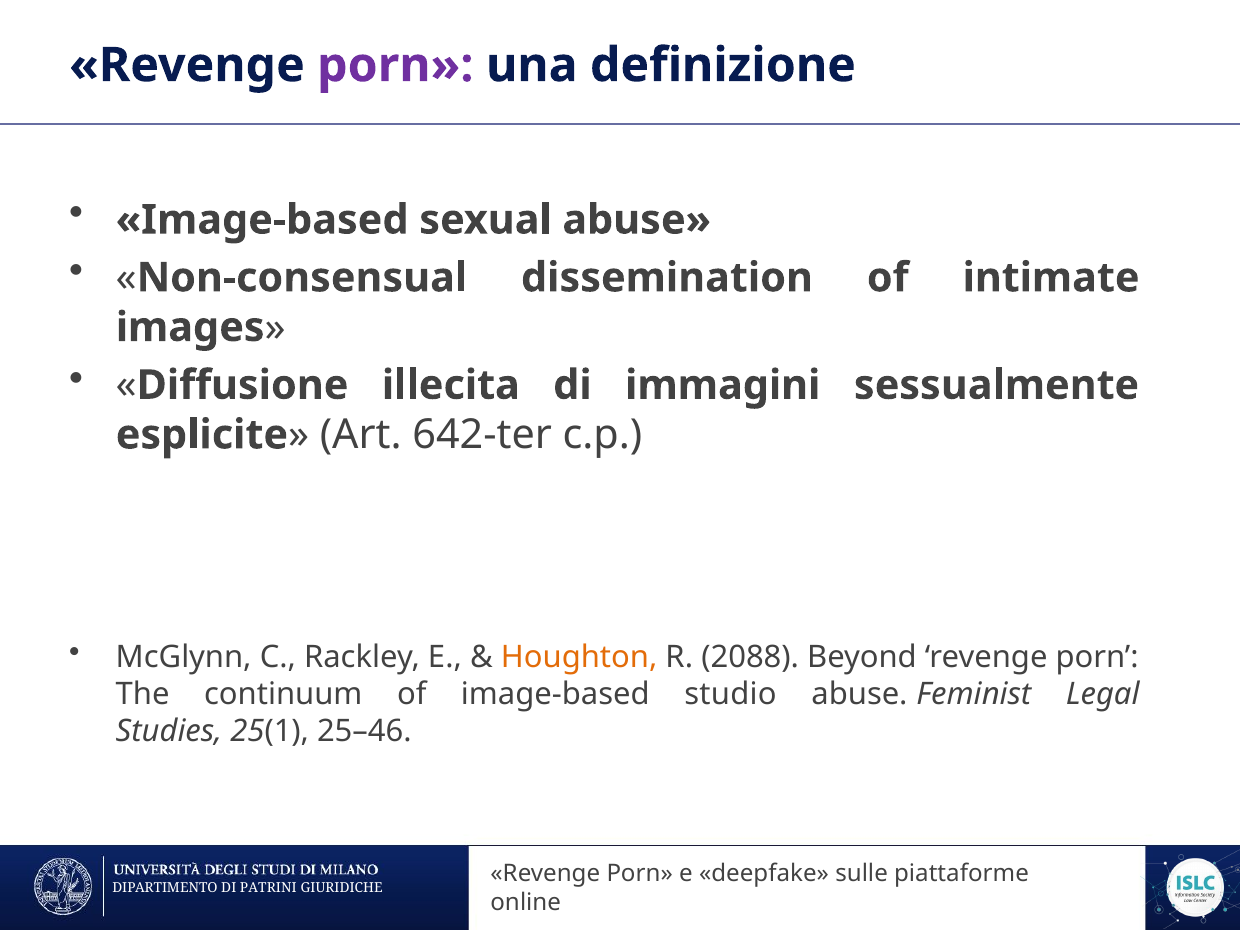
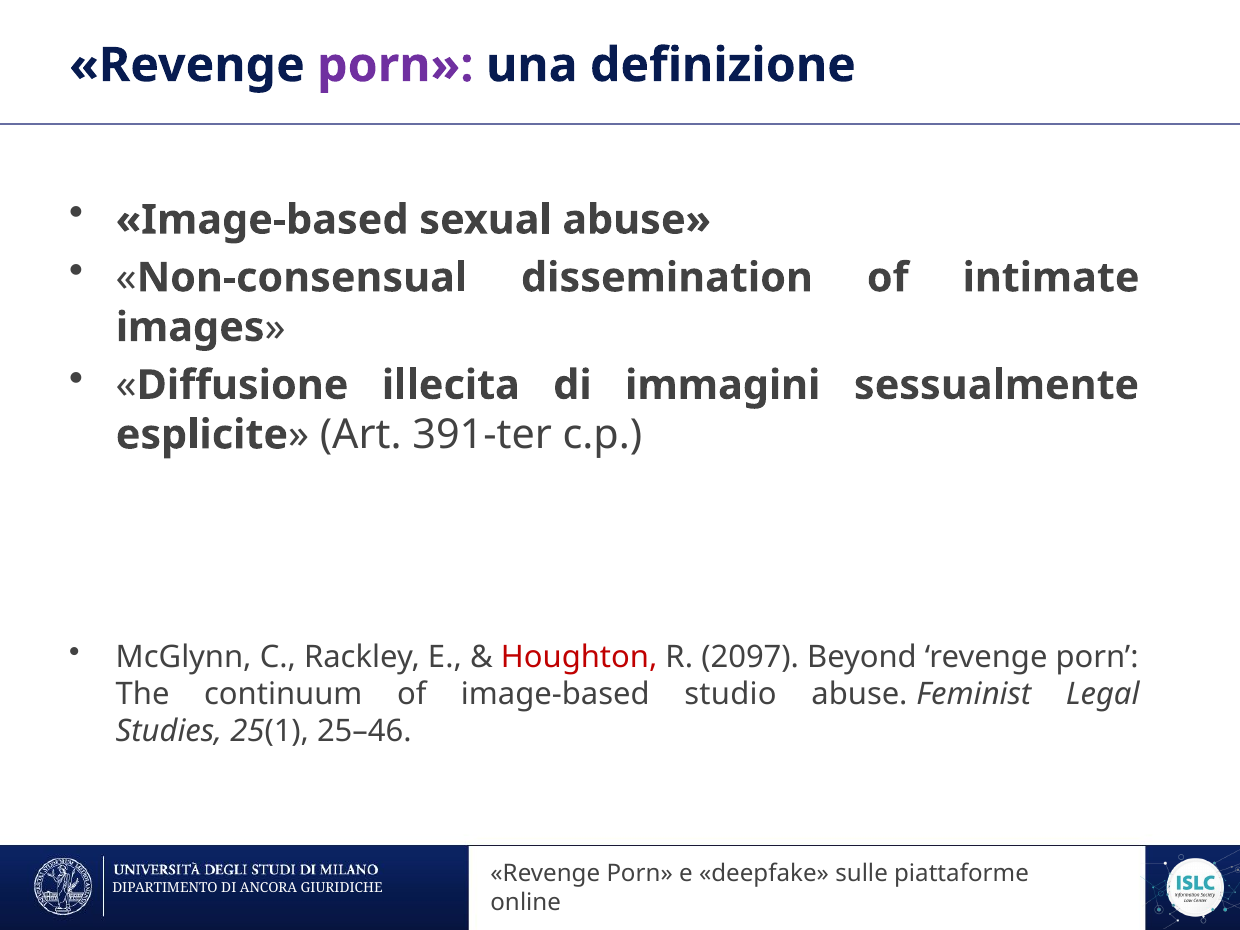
642-ter: 642-ter -> 391-ter
Houghton colour: orange -> red
2088: 2088 -> 2097
PATRINI: PATRINI -> ANCORA
